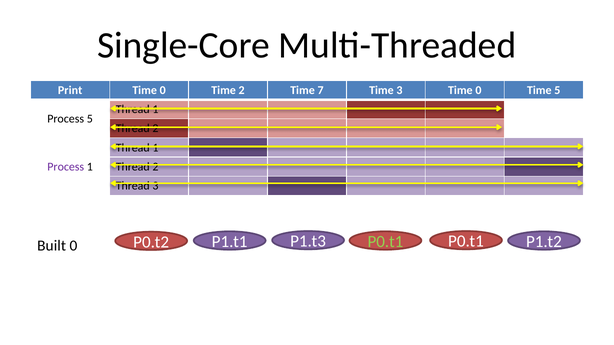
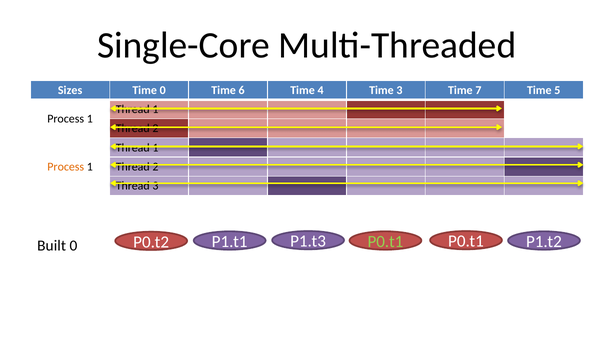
Print: Print -> Sizes
Time 2: 2 -> 6
7: 7 -> 4
3 Time 0: 0 -> 7
5 at (90, 119): 5 -> 1
Process at (66, 167) colour: purple -> orange
